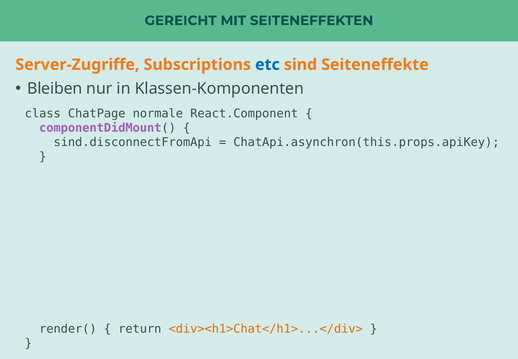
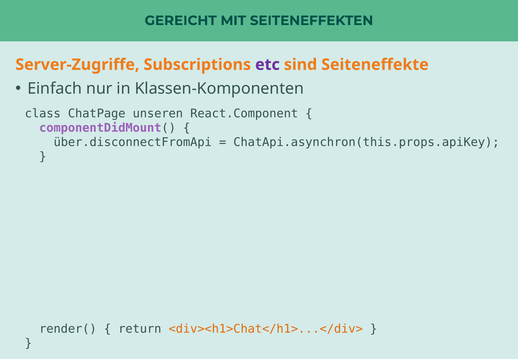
etc colour: blue -> purple
Bleiben: Bleiben -> Einfach
normale: normale -> unseren
sind.disconnectFromApi: sind.disconnectFromApi -> über.disconnectFromApi
